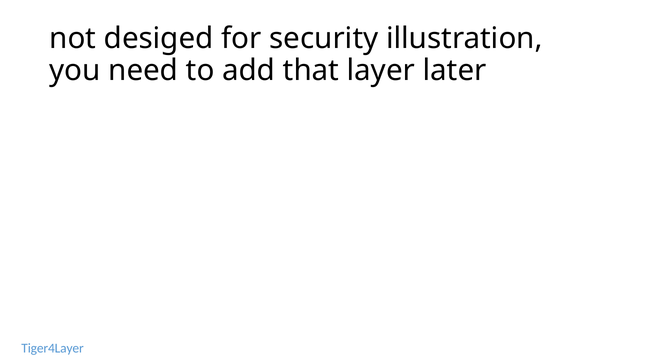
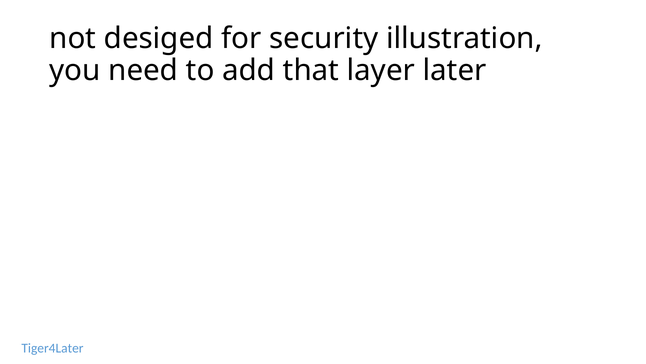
Tiger4Layer: Tiger4Layer -> Tiger4Later
